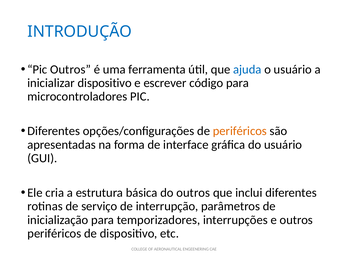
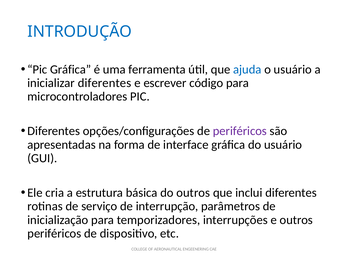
Pic Outros: Outros -> Gráfica
inicializar dispositivo: dispositivo -> diferentes
periféricos at (240, 131) colour: orange -> purple
